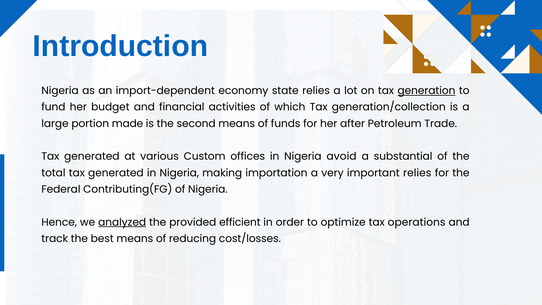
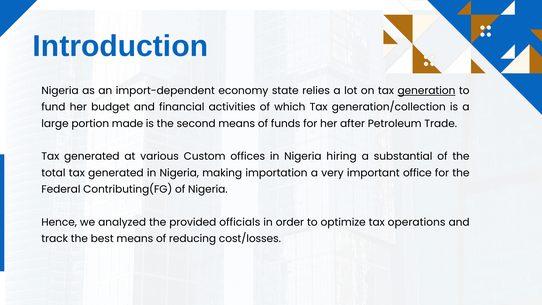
avoid: avoid -> hiring
important relies: relies -> office
analyzed underline: present -> none
efficient: efficient -> officials
